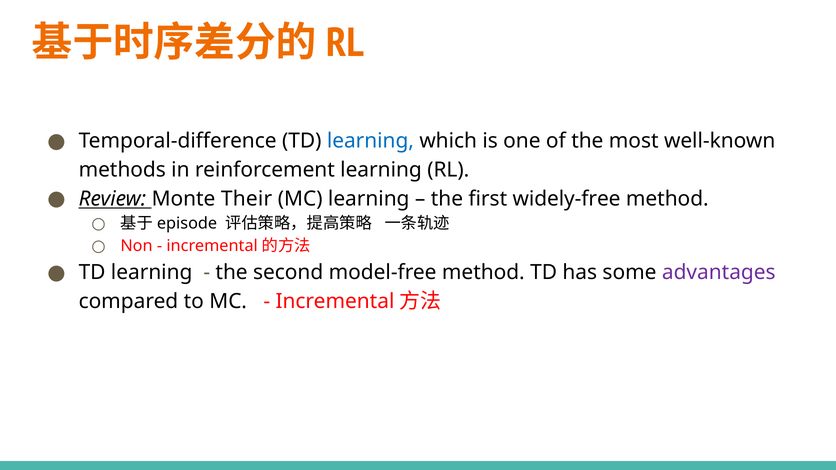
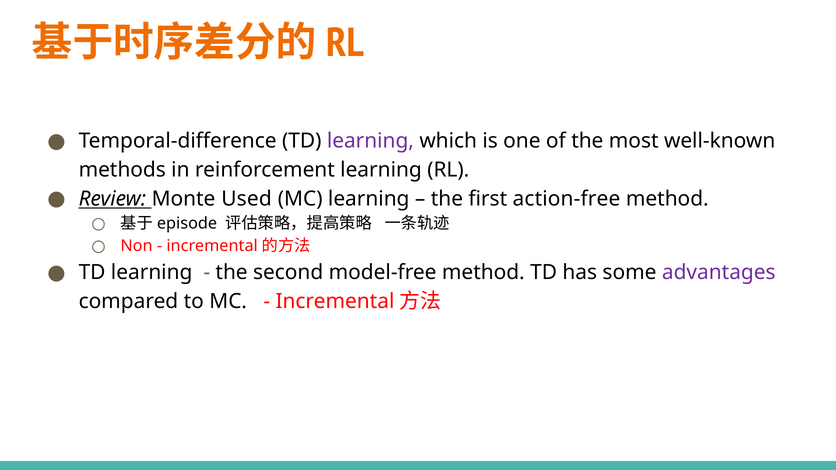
learning at (370, 141) colour: blue -> purple
Their: Their -> Used
widely-free: widely-free -> action-free
